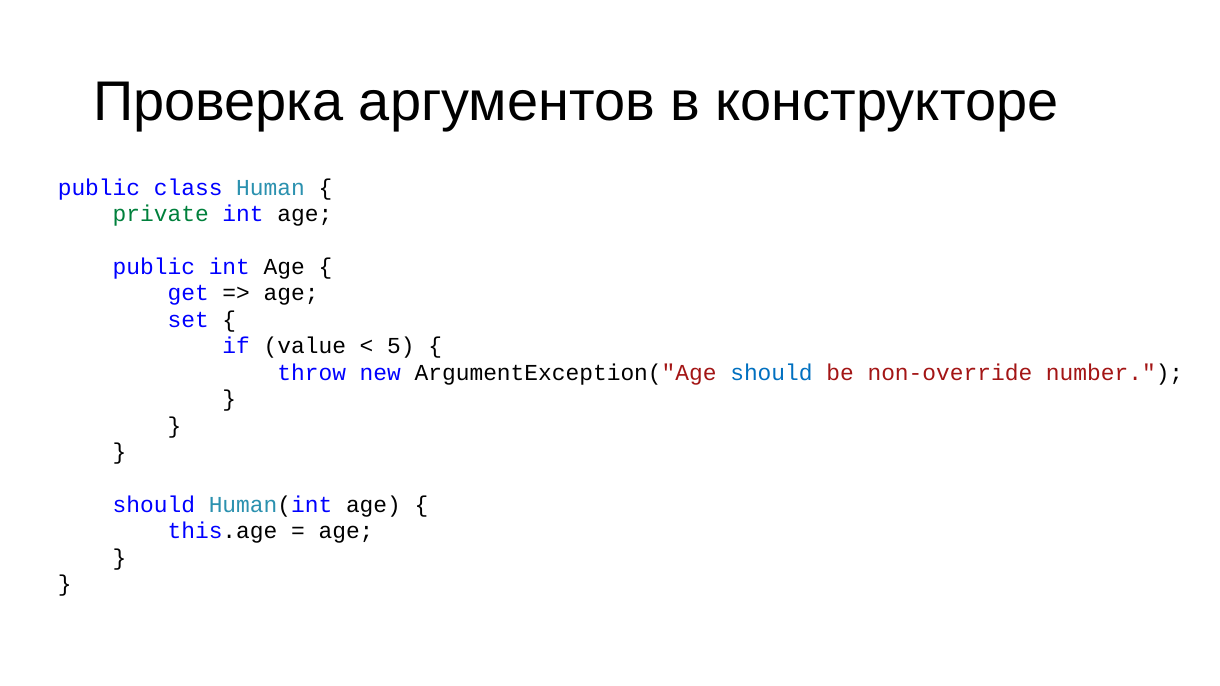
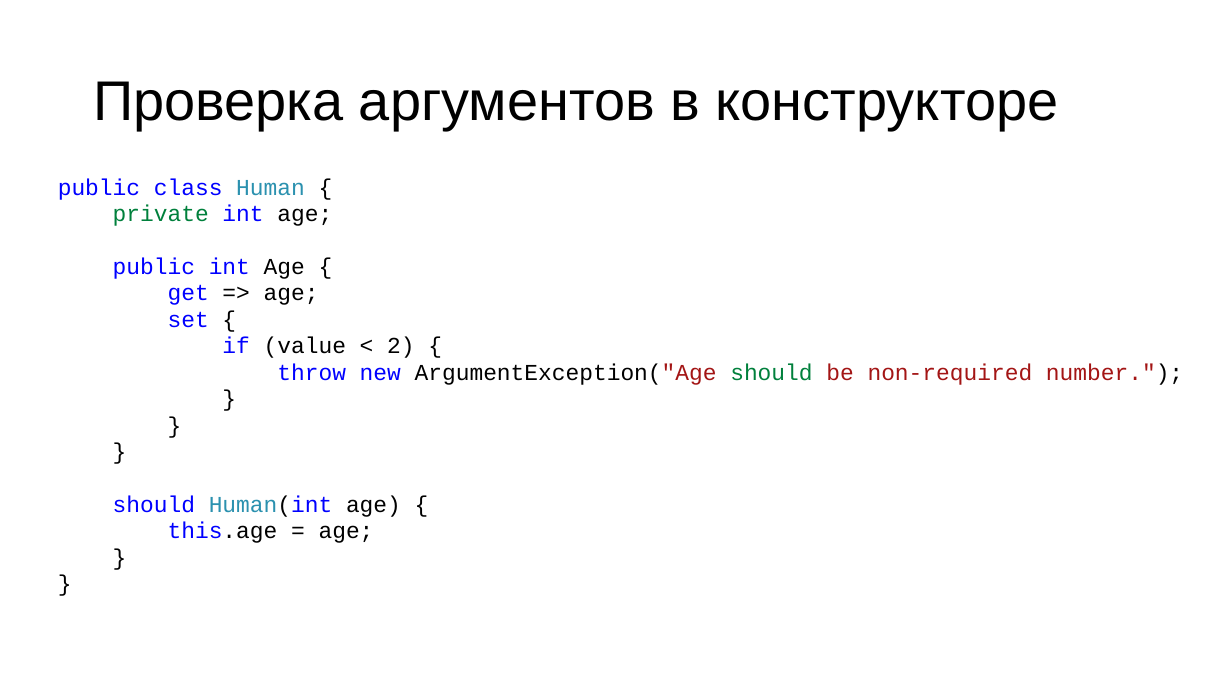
5: 5 -> 2
should at (771, 373) colour: blue -> green
non-override: non-override -> non-required
